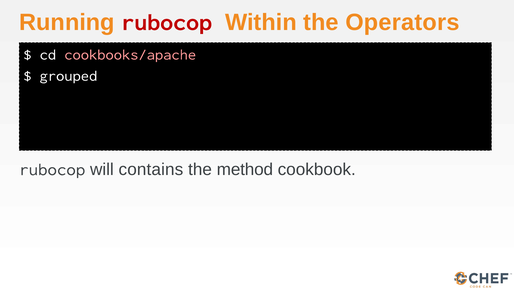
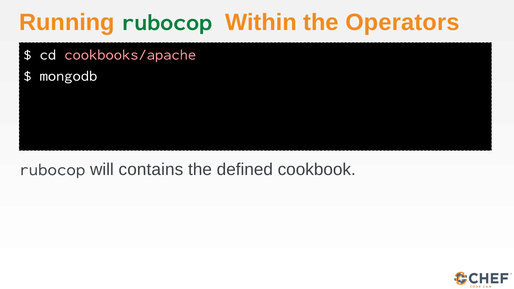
rubocop at (167, 22) colour: red -> green
grouped: grouped -> mongodb
method: method -> defined
